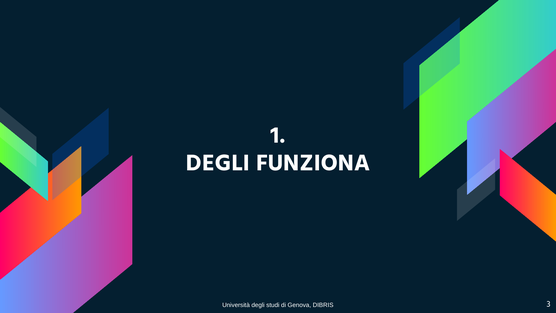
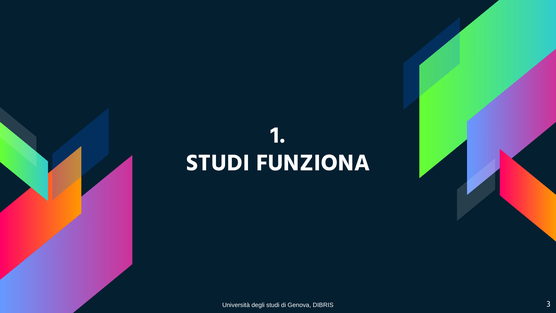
DEGLI at (218, 163): DEGLI -> STUDI
